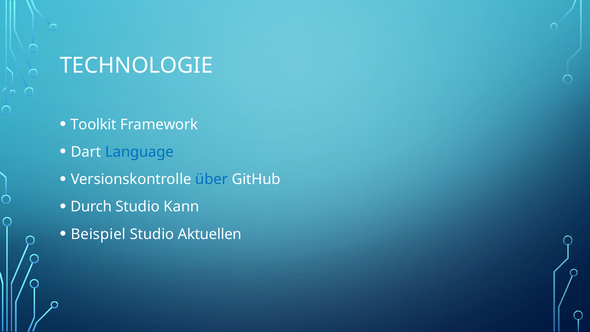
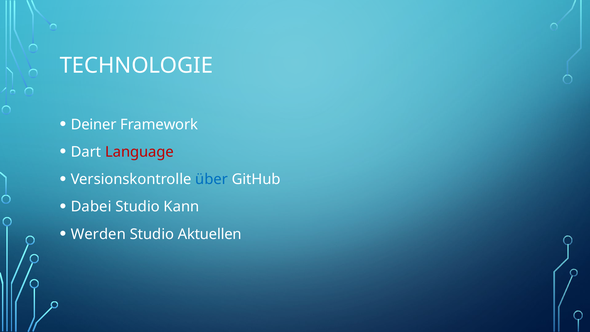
Toolkit: Toolkit -> Deiner
Language colour: blue -> red
Durch: Durch -> Dabei
Beispiel: Beispiel -> Werden
